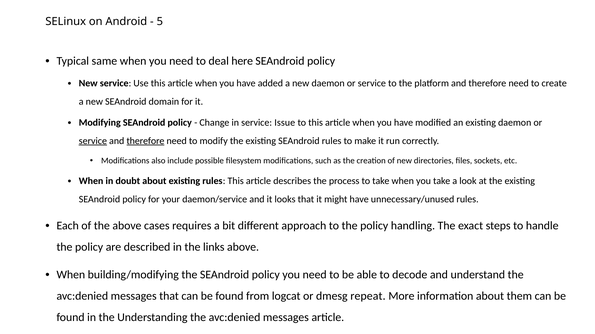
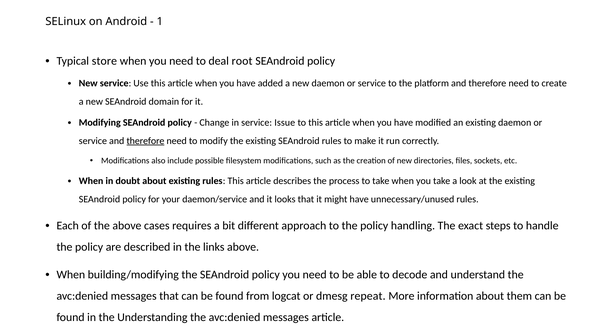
5: 5 -> 1
same: same -> store
here: here -> root
service at (93, 141) underline: present -> none
